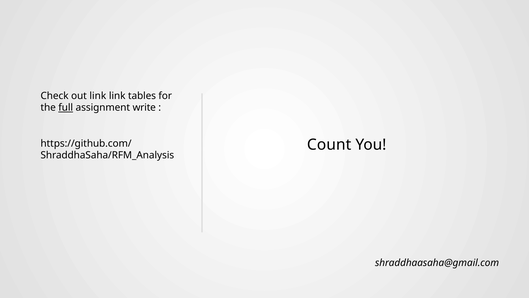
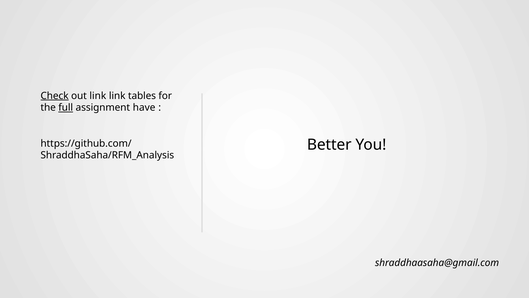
Check underline: none -> present
write: write -> have
Count: Count -> Better
